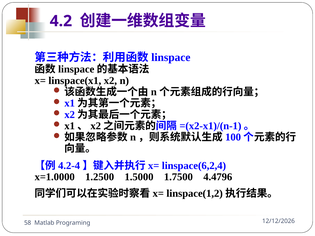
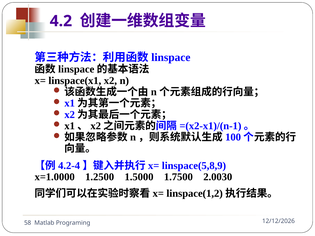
linspace(6,2,4: linspace(6,2,4 -> linspace(5,8,9
4.4796: 4.4796 -> 2.0030
